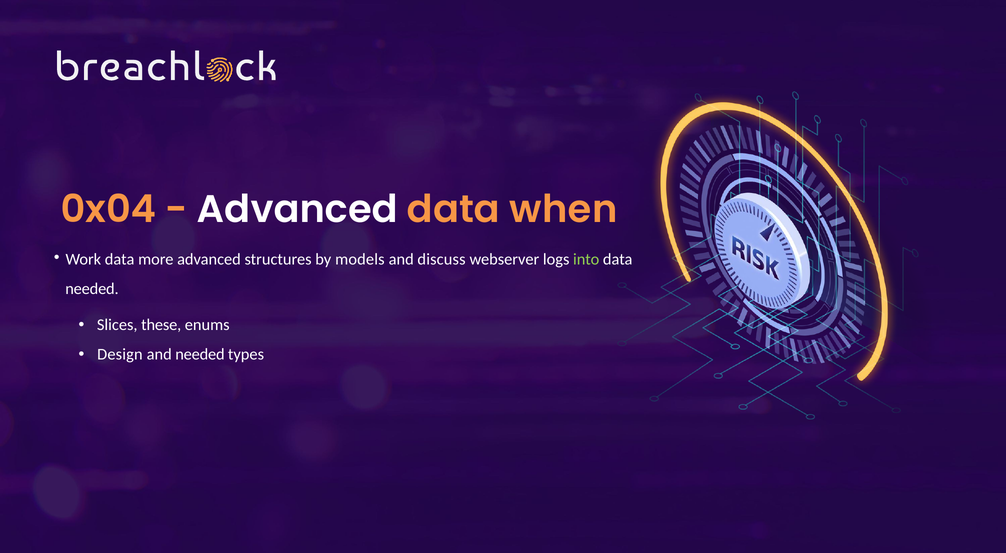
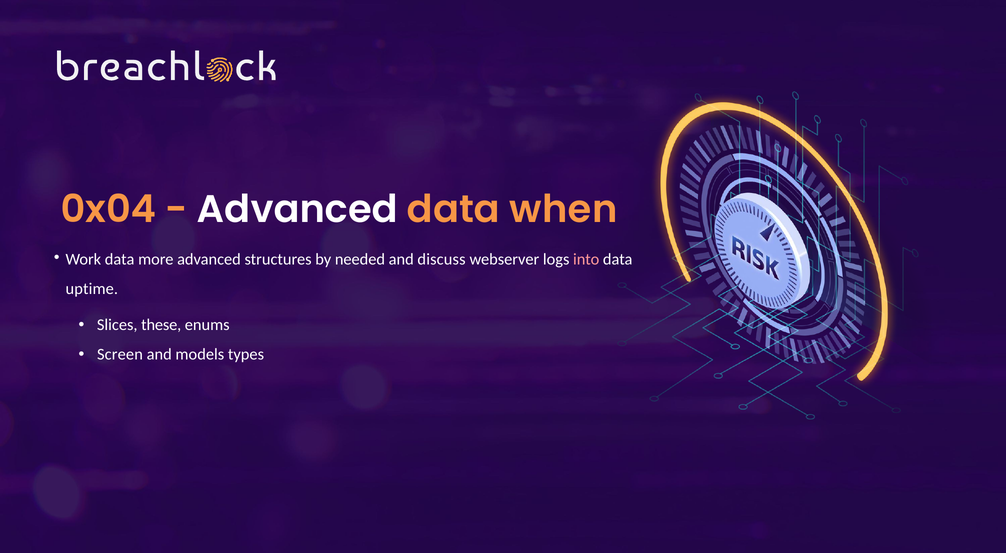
models: models -> needed
into colour: light green -> pink
needed at (92, 289): needed -> uptime
Design: Design -> Screen
and needed: needed -> models
